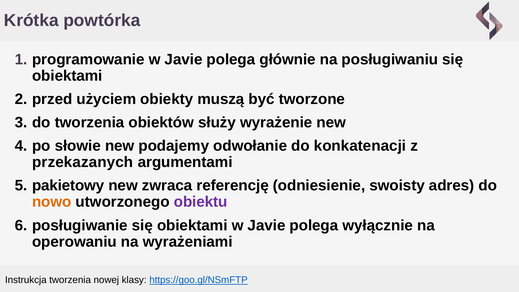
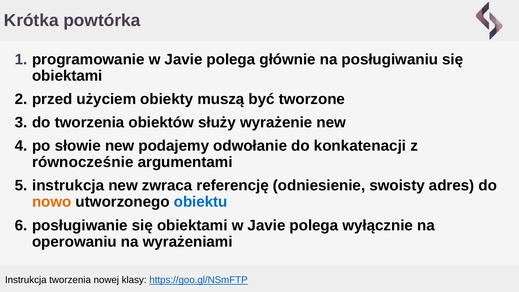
przekazanych: przekazanych -> równocześnie
pakietowy at (68, 186): pakietowy -> instrukcja
obiektu colour: purple -> blue
